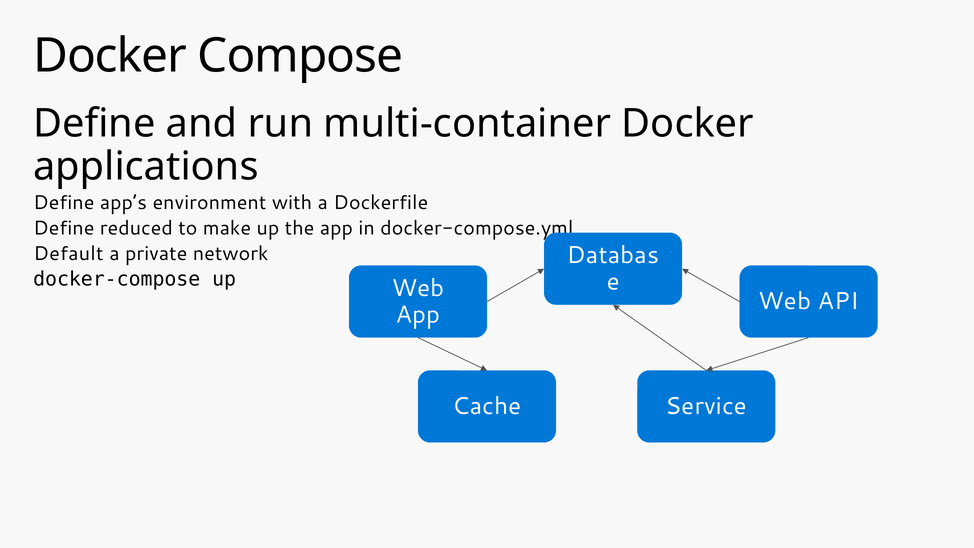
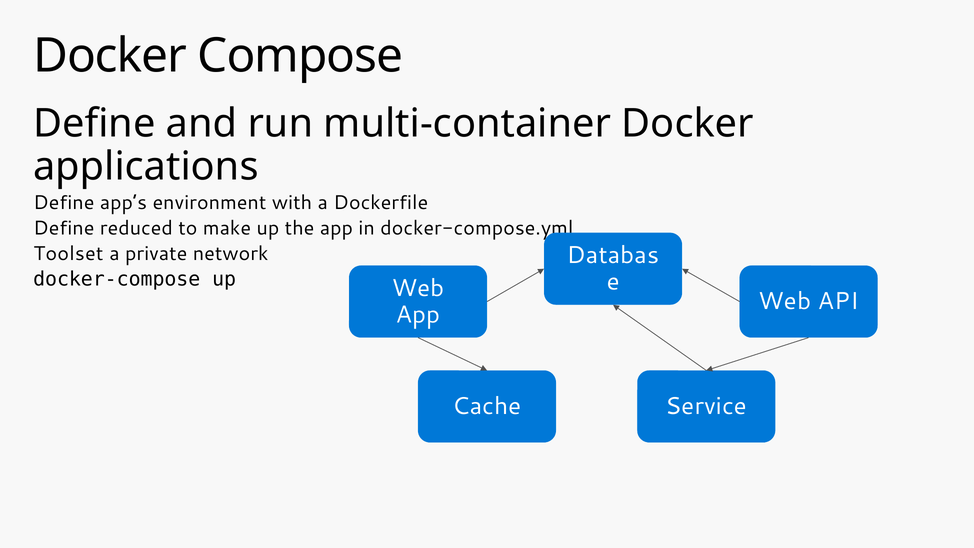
Default: Default -> Toolset
